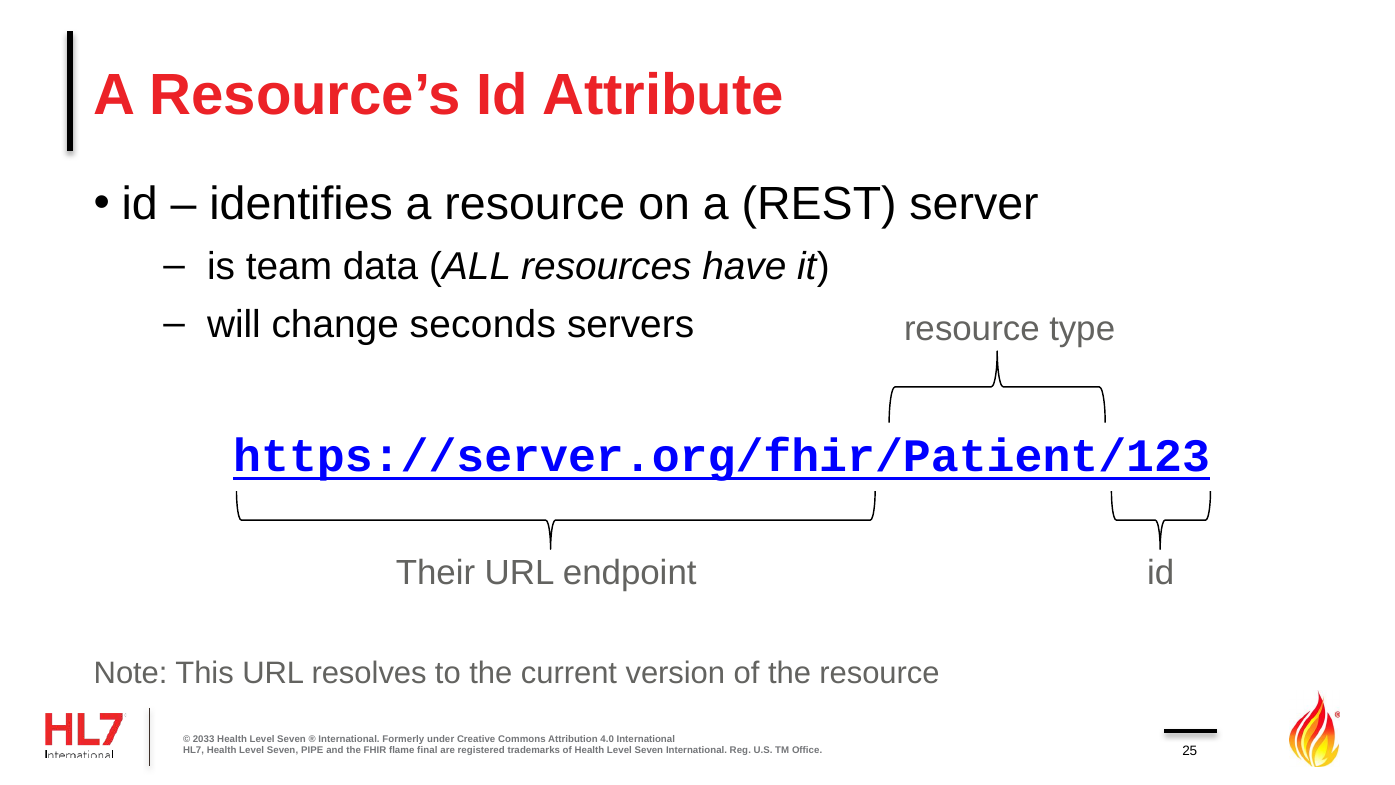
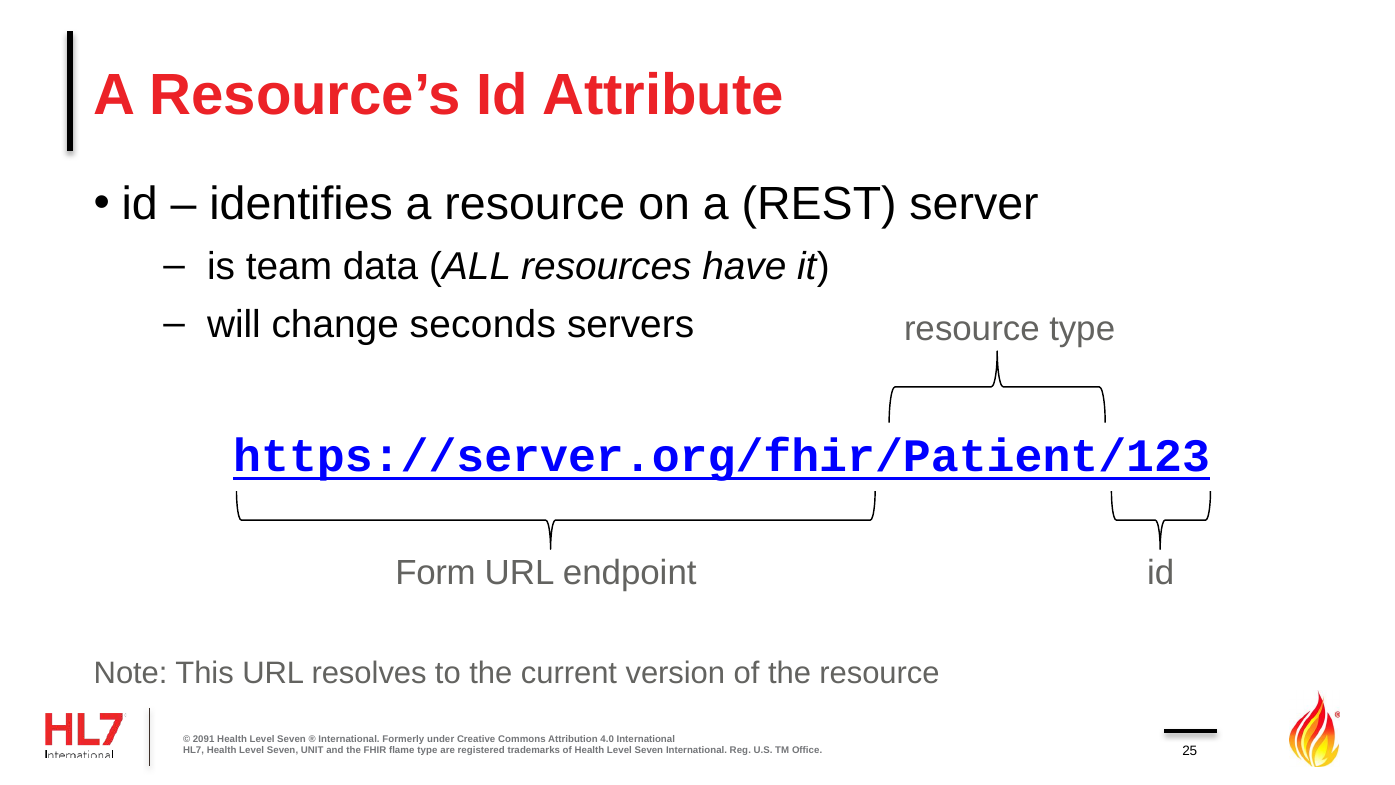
Their: Their -> Form
2033: 2033 -> 2091
PIPE: PIPE -> UNIT
flame final: final -> type
